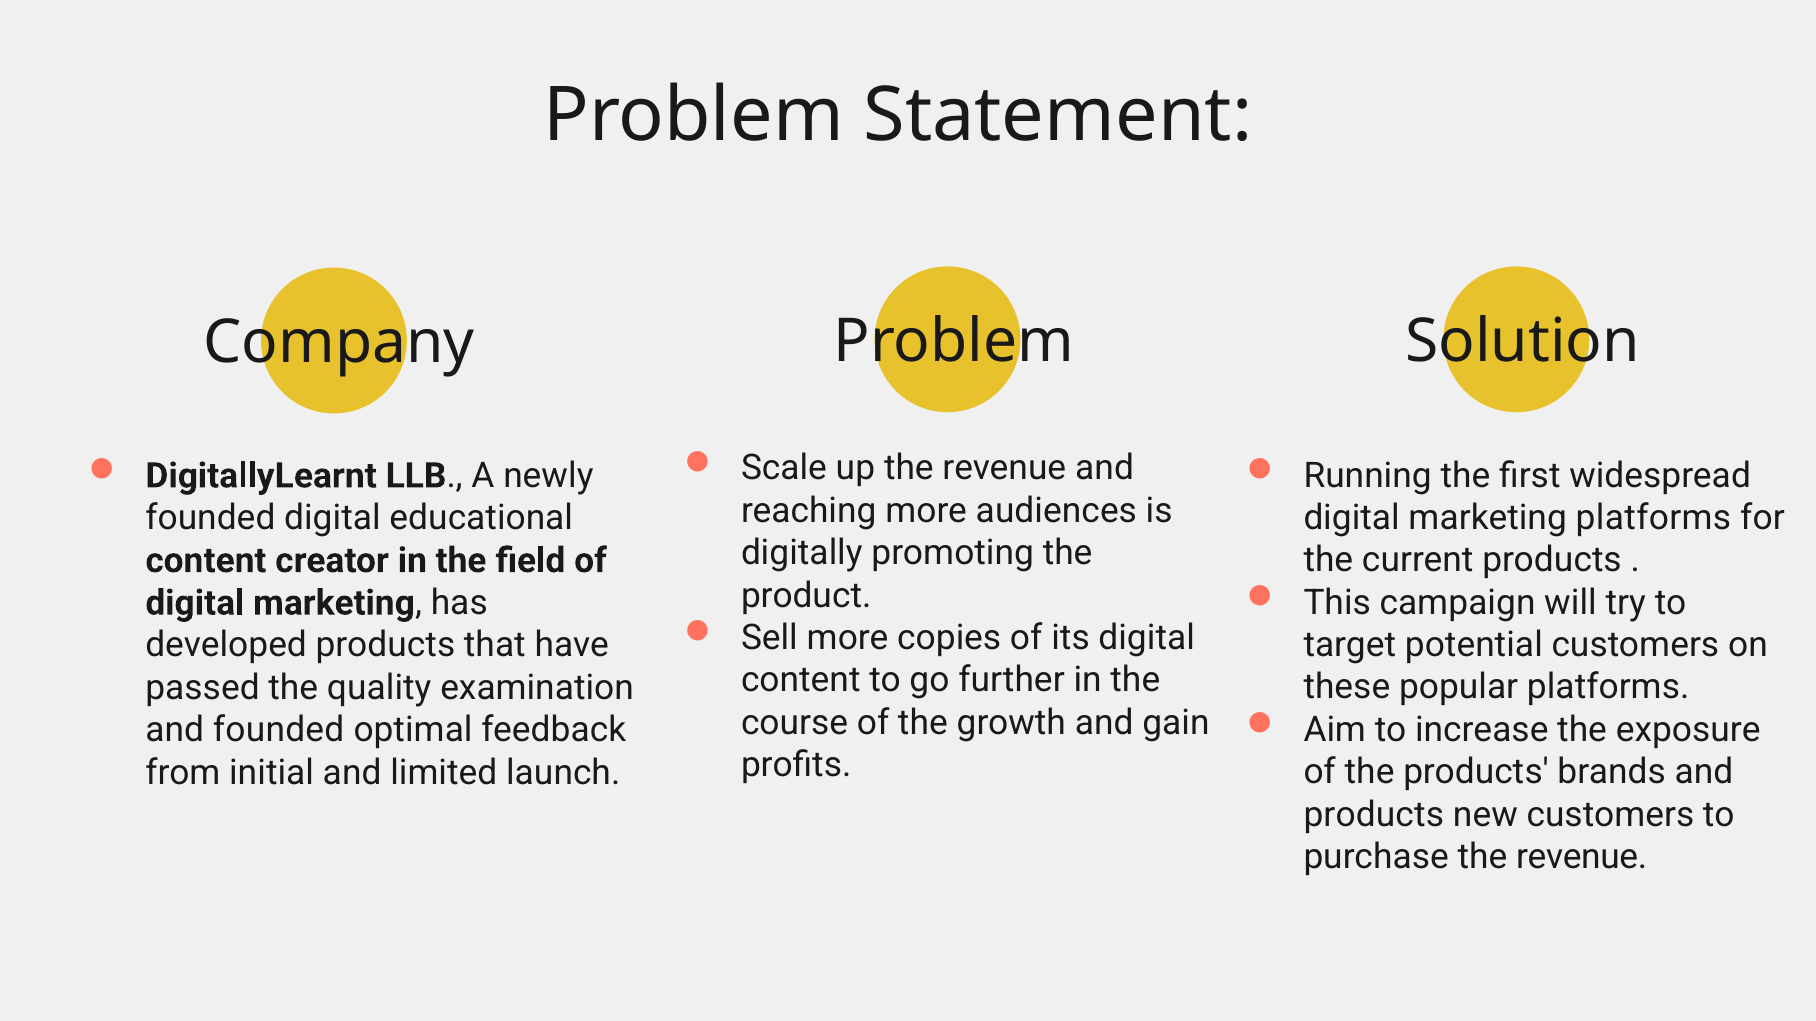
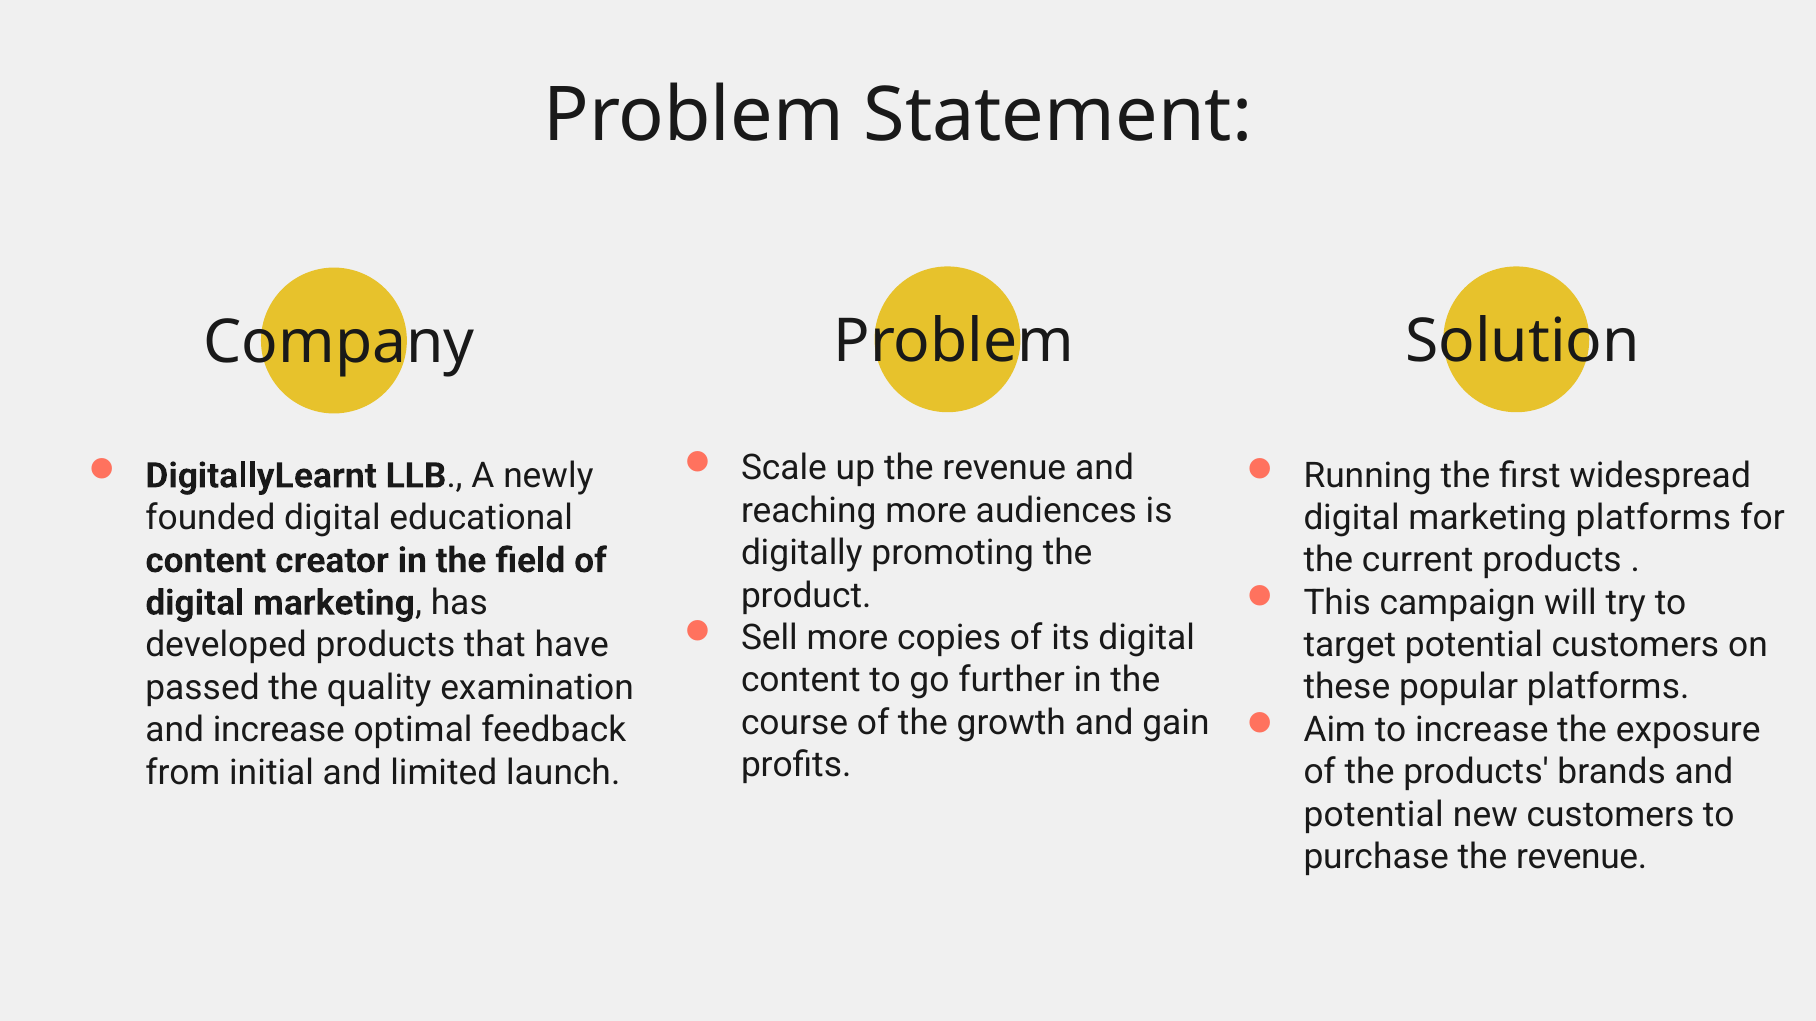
and founded: founded -> increase
products at (1374, 815): products -> potential
